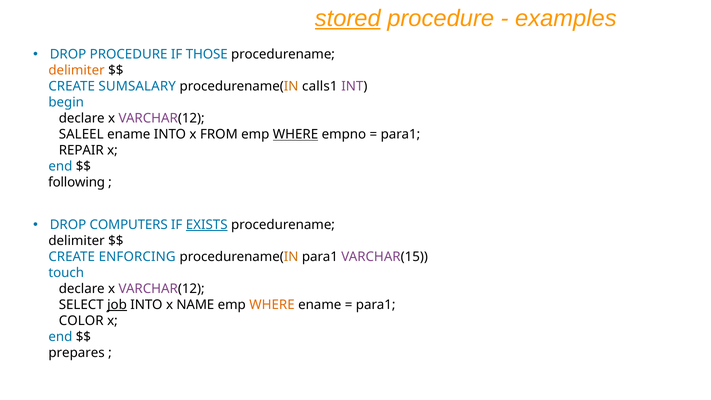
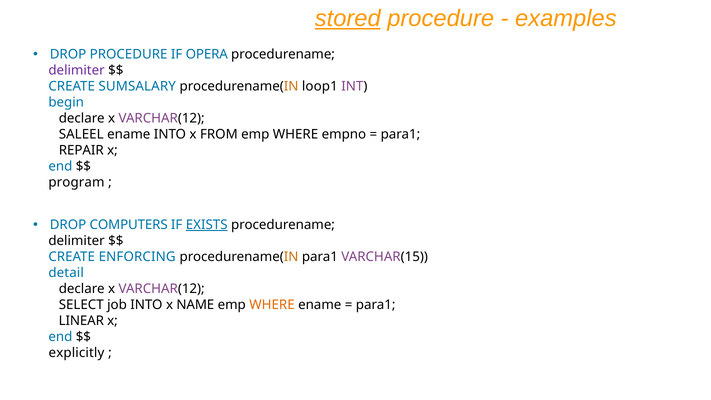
THOSE: THOSE -> OPERA
delimiter at (77, 70) colour: orange -> purple
calls1: calls1 -> loop1
WHERE at (296, 134) underline: present -> none
following: following -> program
touch: touch -> detail
job underline: present -> none
COLOR: COLOR -> LINEAR
prepares: prepares -> explicitly
